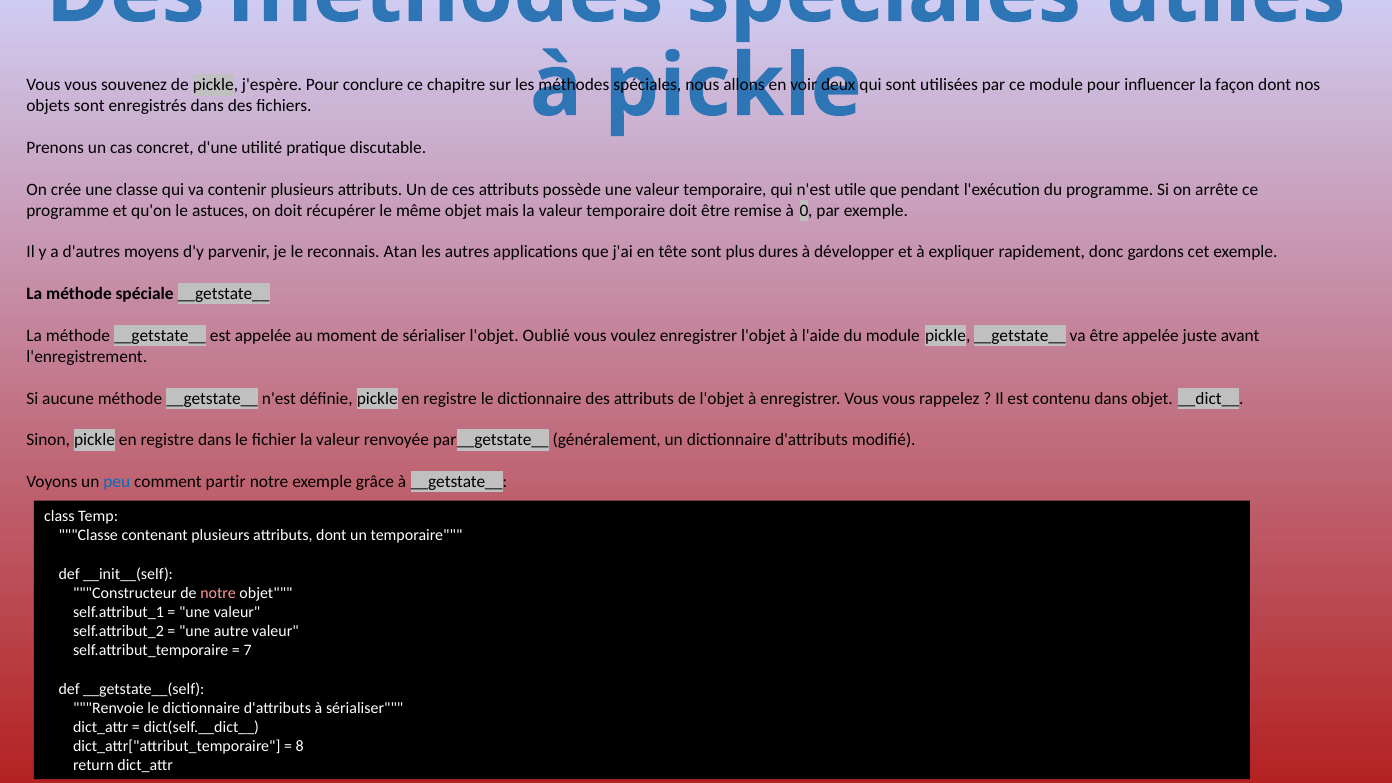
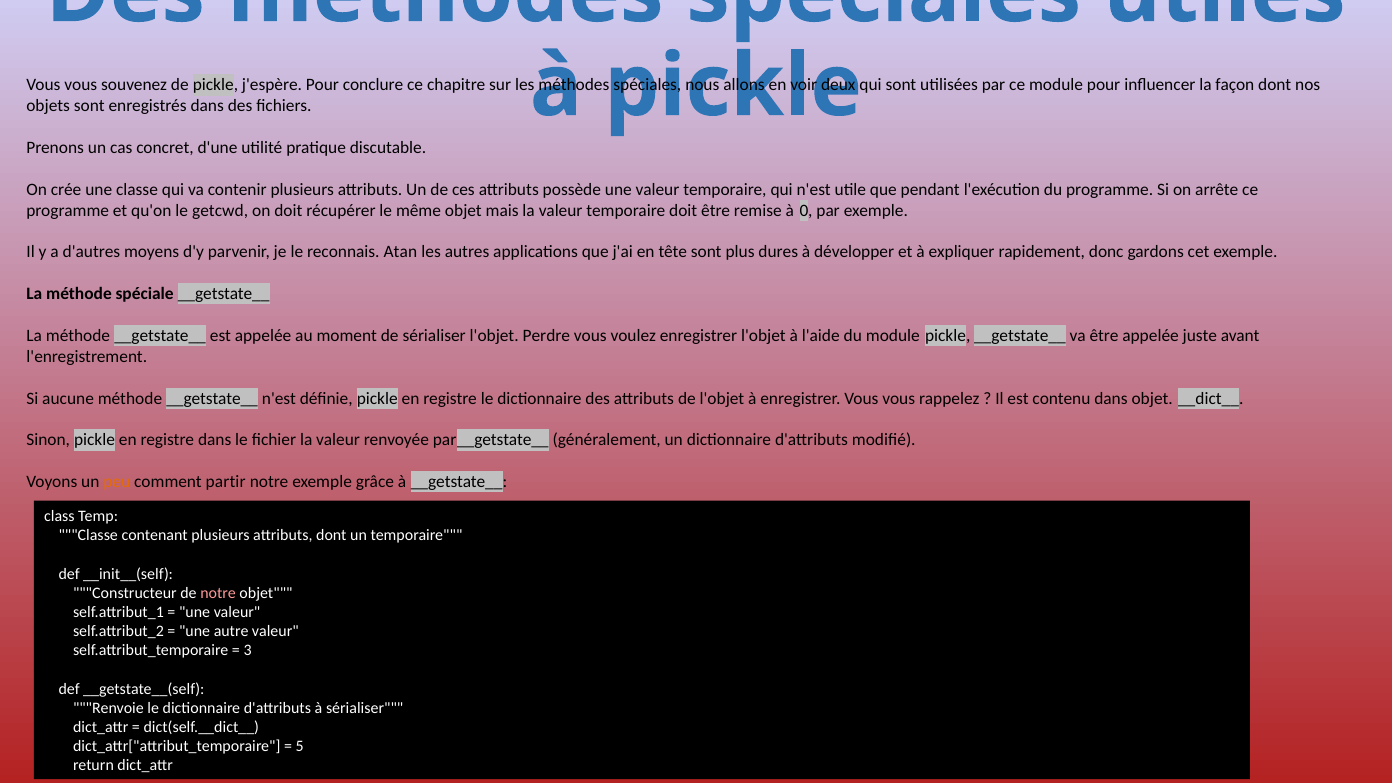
astuces: astuces -> getcwd
Oublié: Oublié -> Perdre
peu colour: blue -> orange
7: 7 -> 3
8: 8 -> 5
